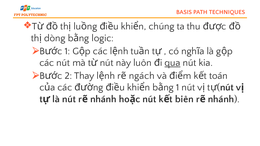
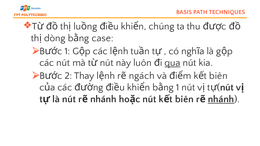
logic: logic -> case
toán at (218, 76): toán -> biên
nhánh at (221, 99) underline: none -> present
